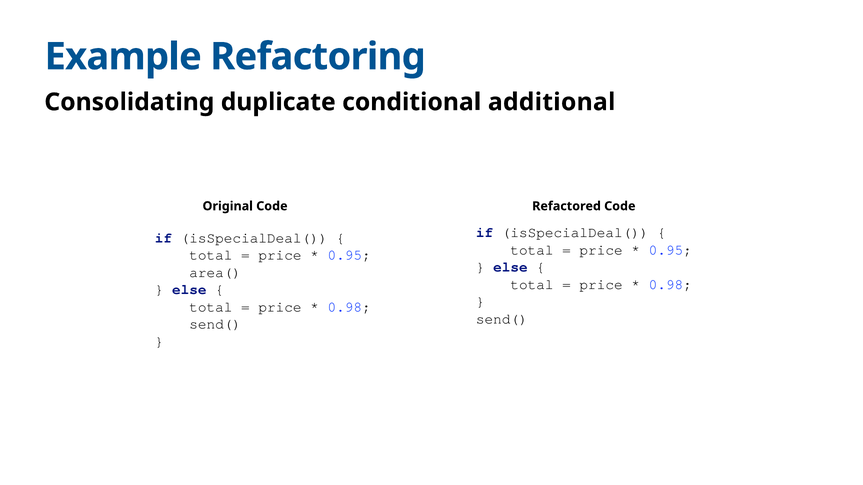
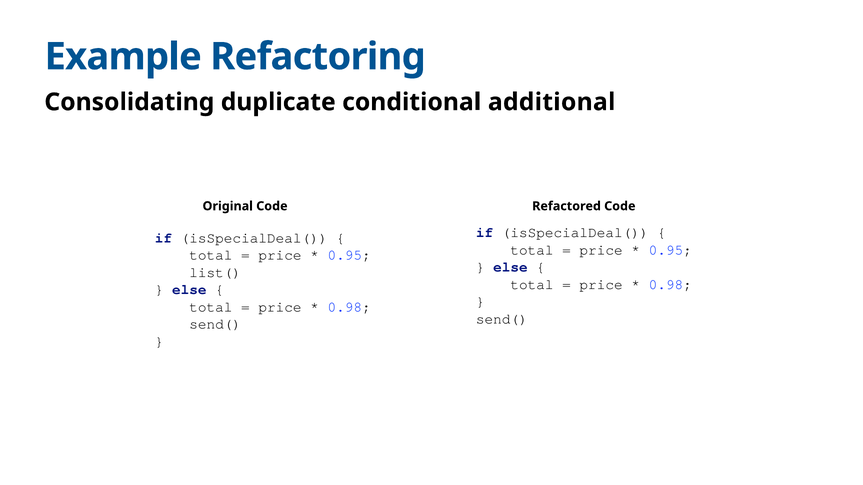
area(: area( -> list(
